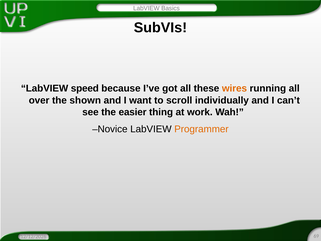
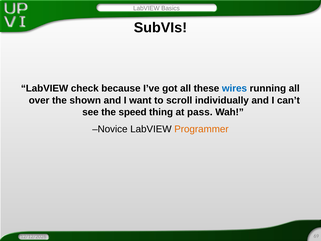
speed: speed -> check
wires colour: orange -> blue
easier: easier -> speed
work: work -> pass
